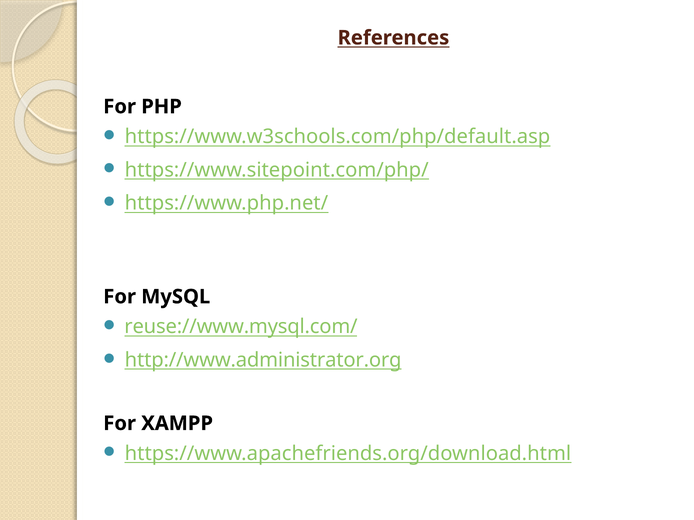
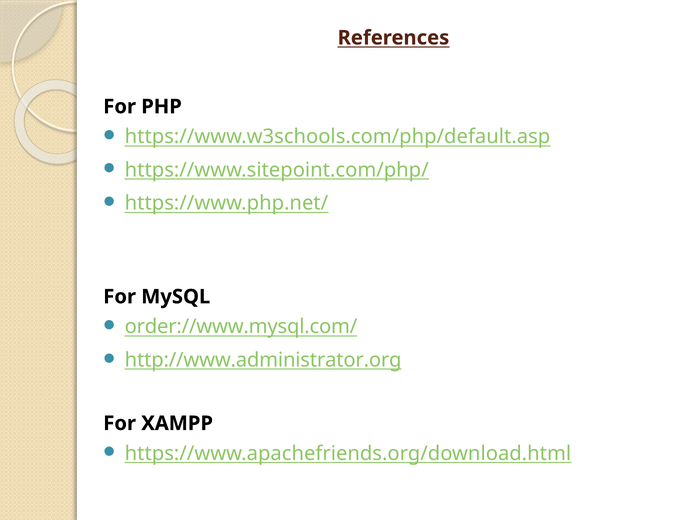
reuse://www.mysql.com/: reuse://www.mysql.com/ -> order://www.mysql.com/
